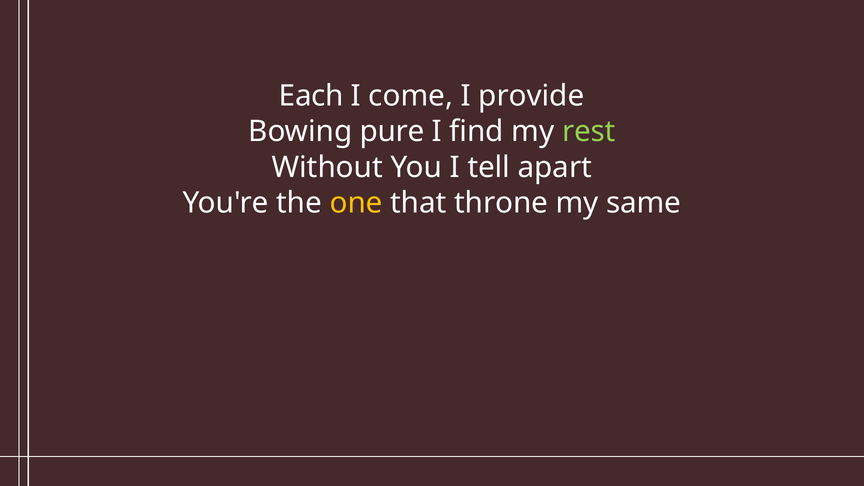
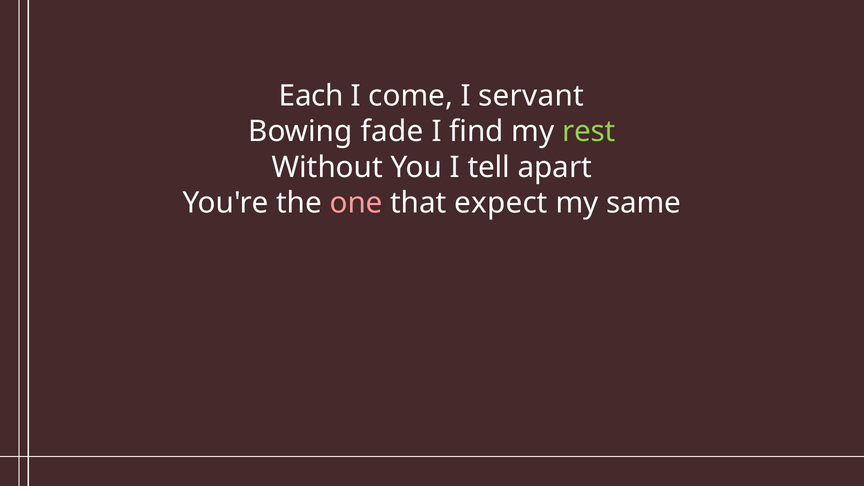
provide: provide -> servant
pure: pure -> fade
one colour: yellow -> pink
throne: throne -> expect
